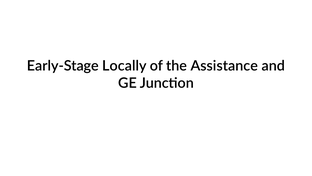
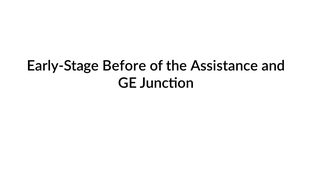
Locally: Locally -> Before
